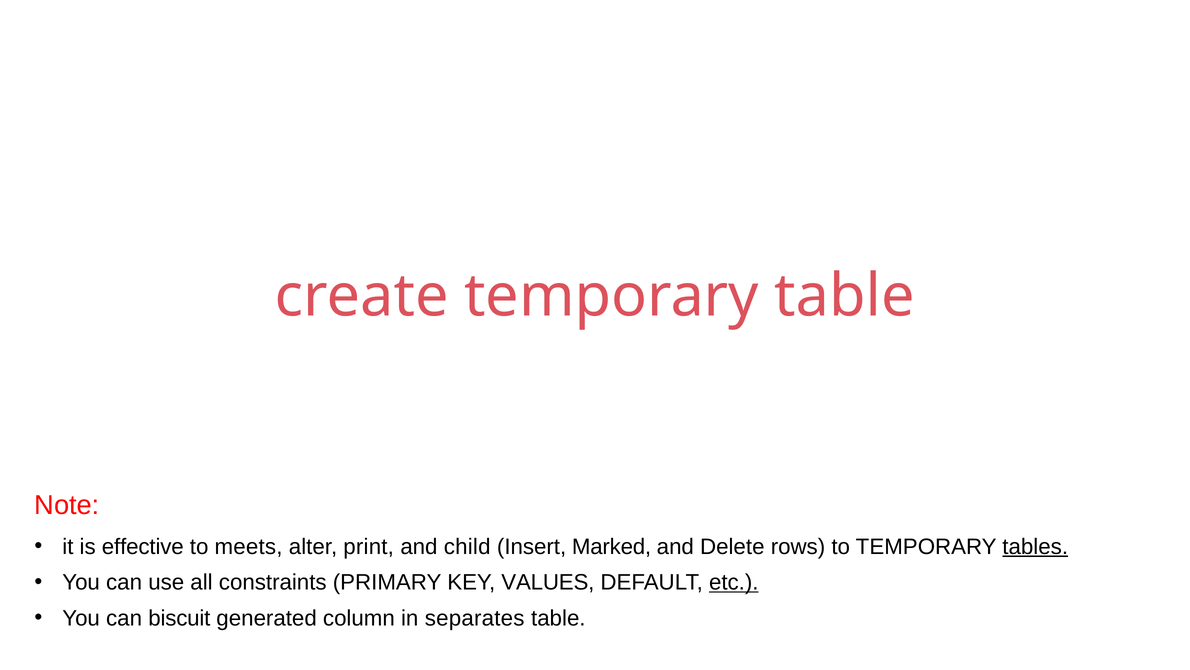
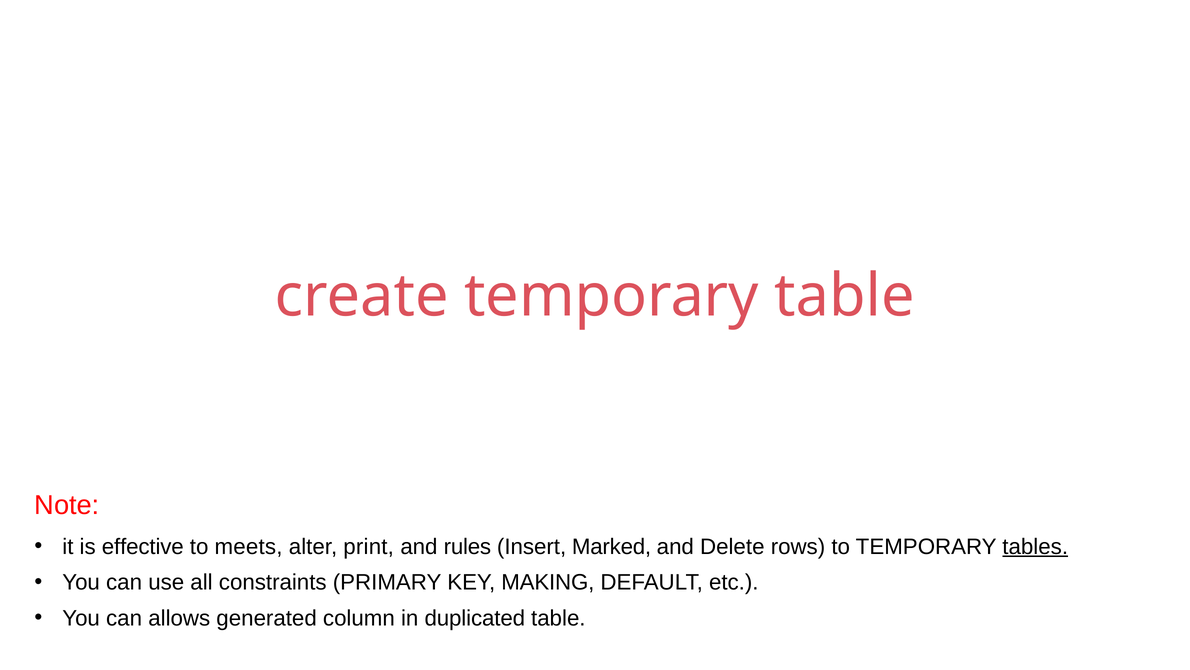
child: child -> rules
VALUES: VALUES -> MAKING
etc underline: present -> none
biscuit: biscuit -> allows
separates: separates -> duplicated
